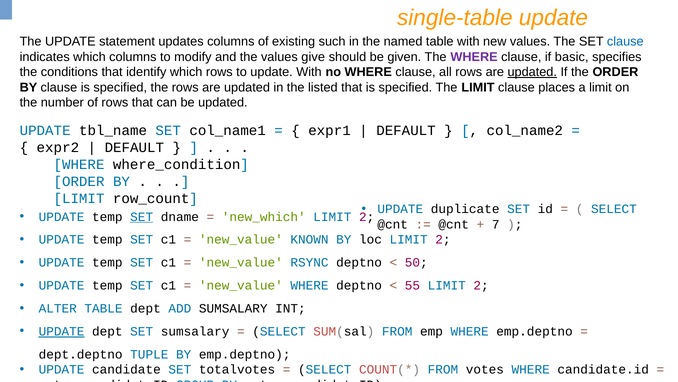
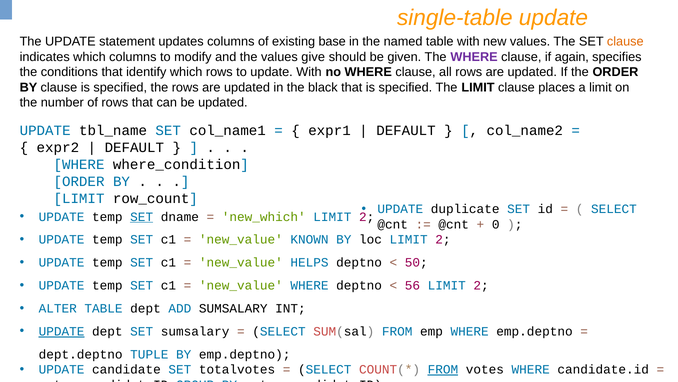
such: such -> base
clause at (625, 42) colour: blue -> orange
basic: basic -> again
updated at (532, 72) underline: present -> none
listed: listed -> black
7: 7 -> 0
RSYNC: RSYNC -> HELPS
55: 55 -> 56
FROM at (443, 369) underline: none -> present
